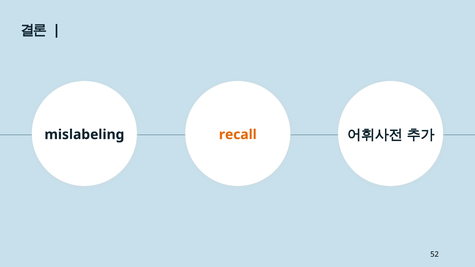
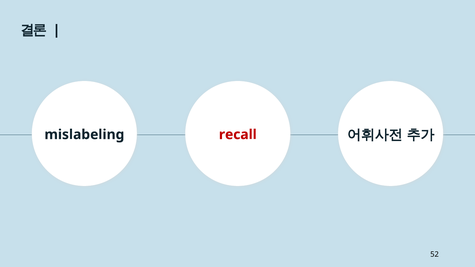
recall colour: orange -> red
